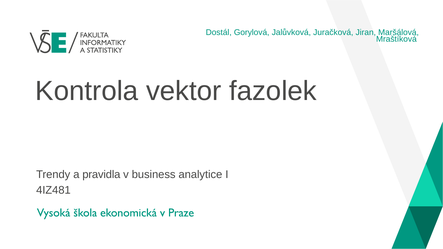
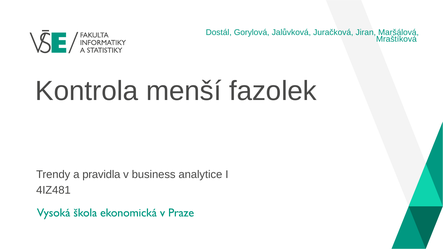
vektor: vektor -> menší
